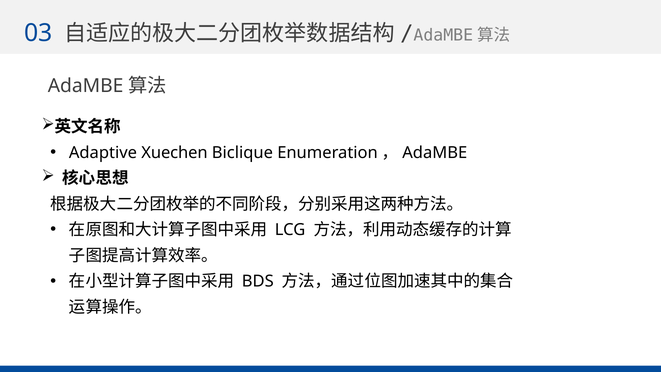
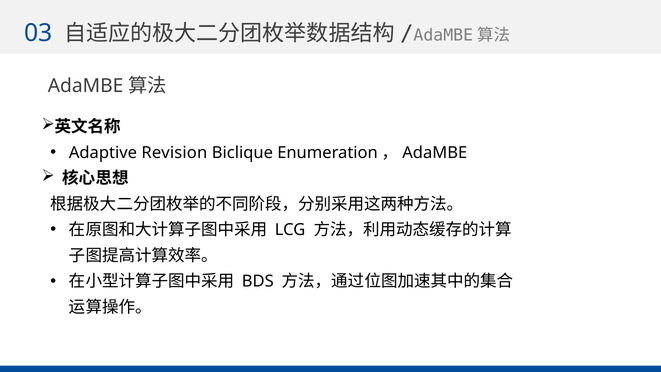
Xuechen: Xuechen -> Revision
